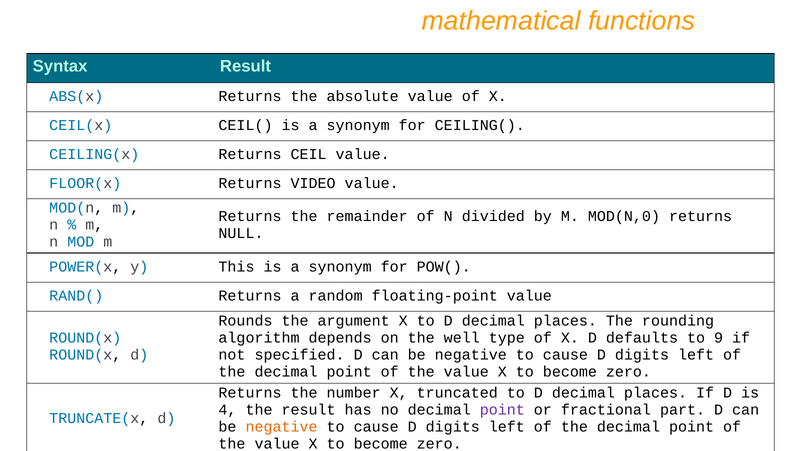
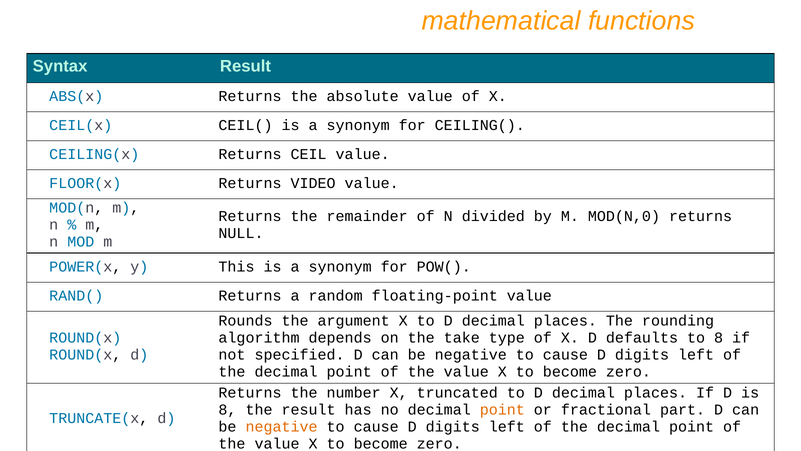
well: well -> take
to 9: 9 -> 8
4 at (227, 410): 4 -> 8
point at (502, 410) colour: purple -> orange
